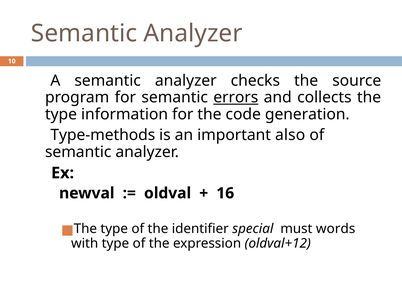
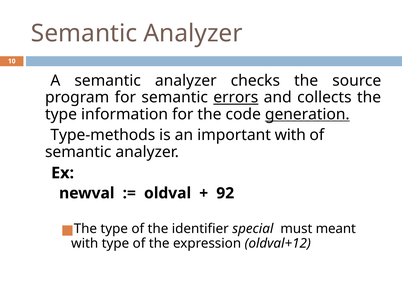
generation underline: none -> present
important also: also -> with
16: 16 -> 92
words: words -> meant
